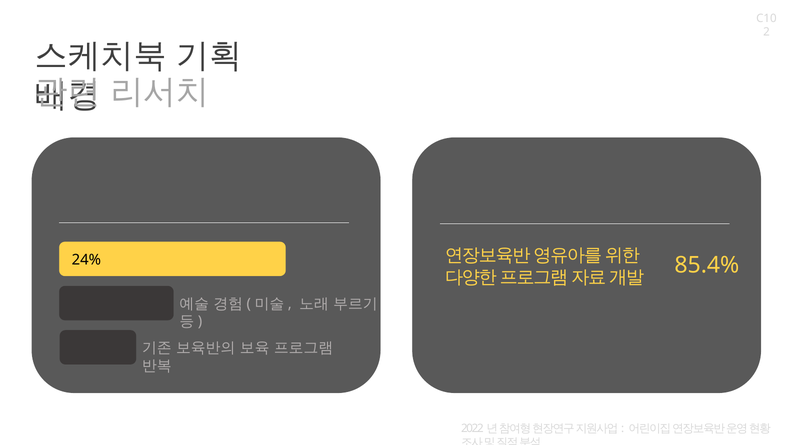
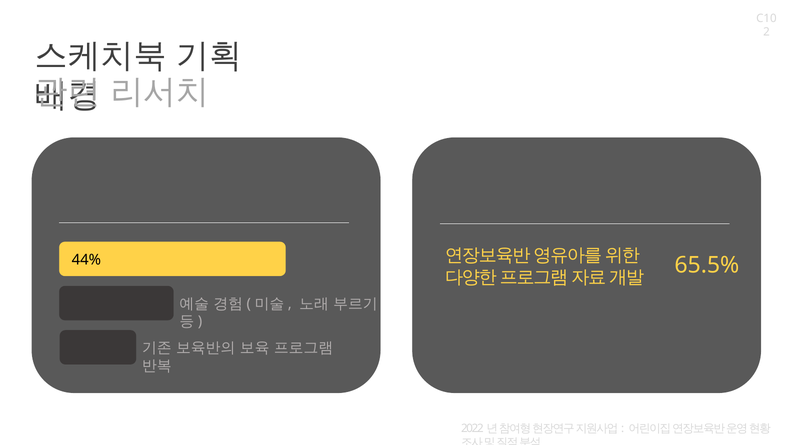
24%: 24% -> 44%
85.4%: 85.4% -> 65.5%
